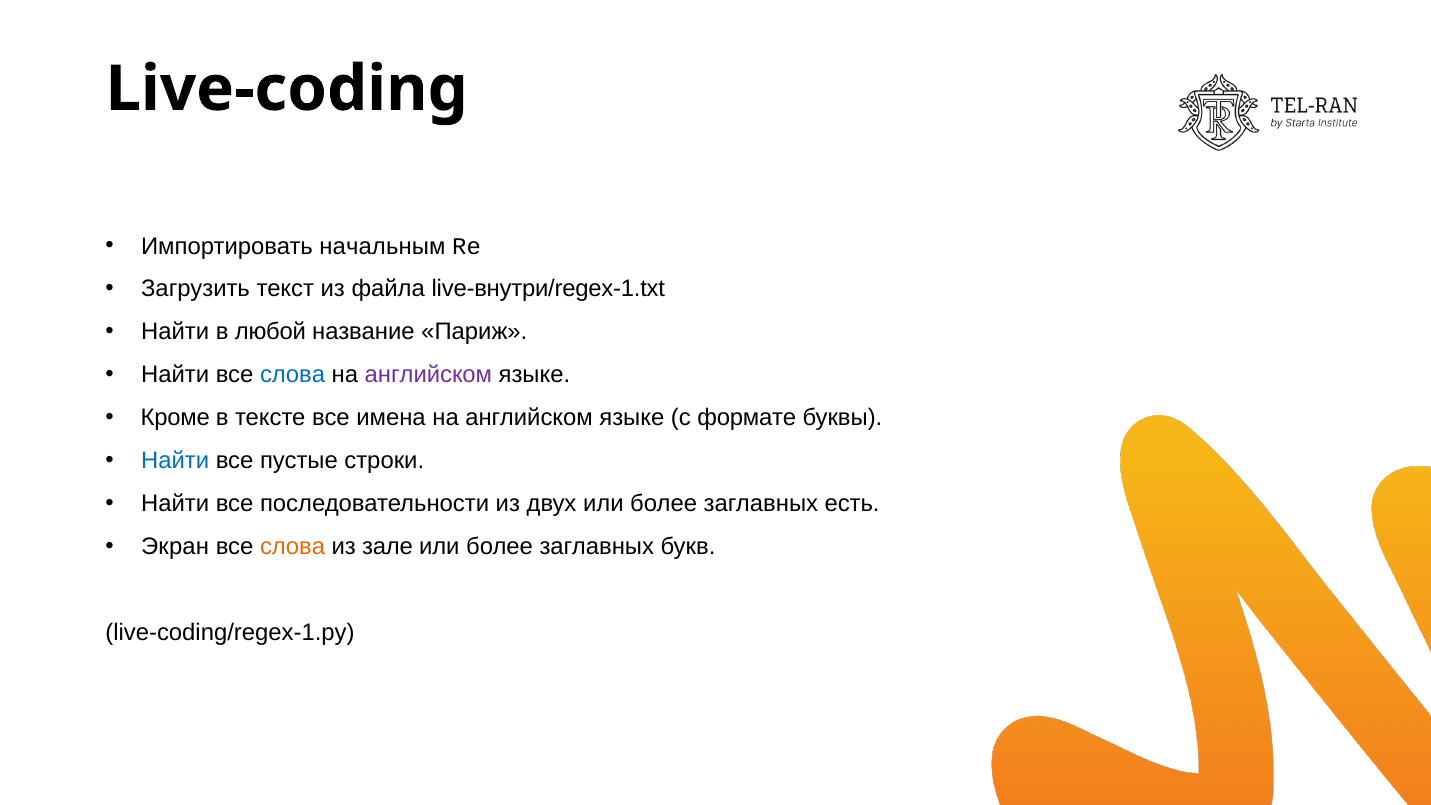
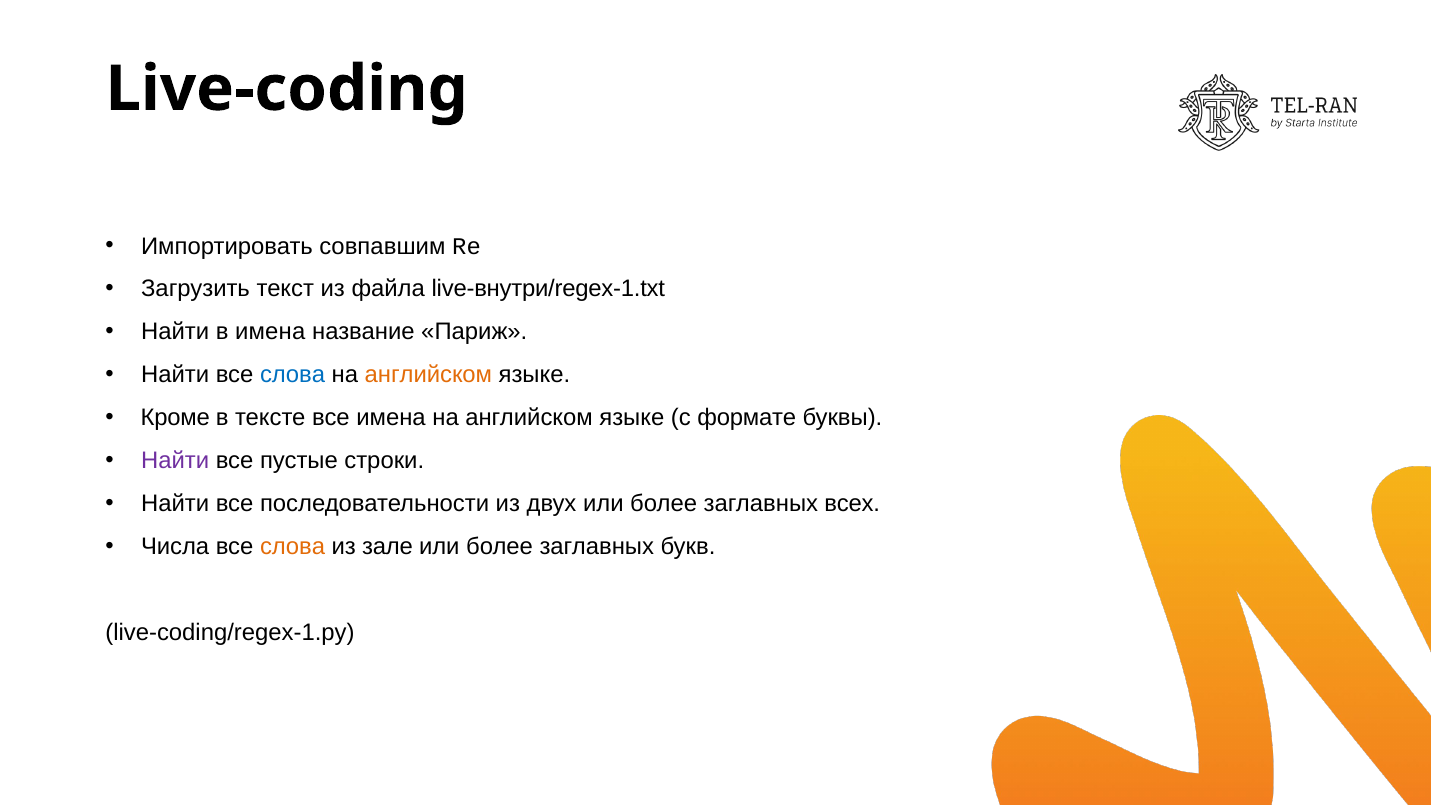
начальным: начальным -> совпавшим
в любой: любой -> имена
английском at (428, 375) colour: purple -> orange
Найти at (175, 461) colour: blue -> purple
есть: есть -> всех
Экран: Экран -> Числа
